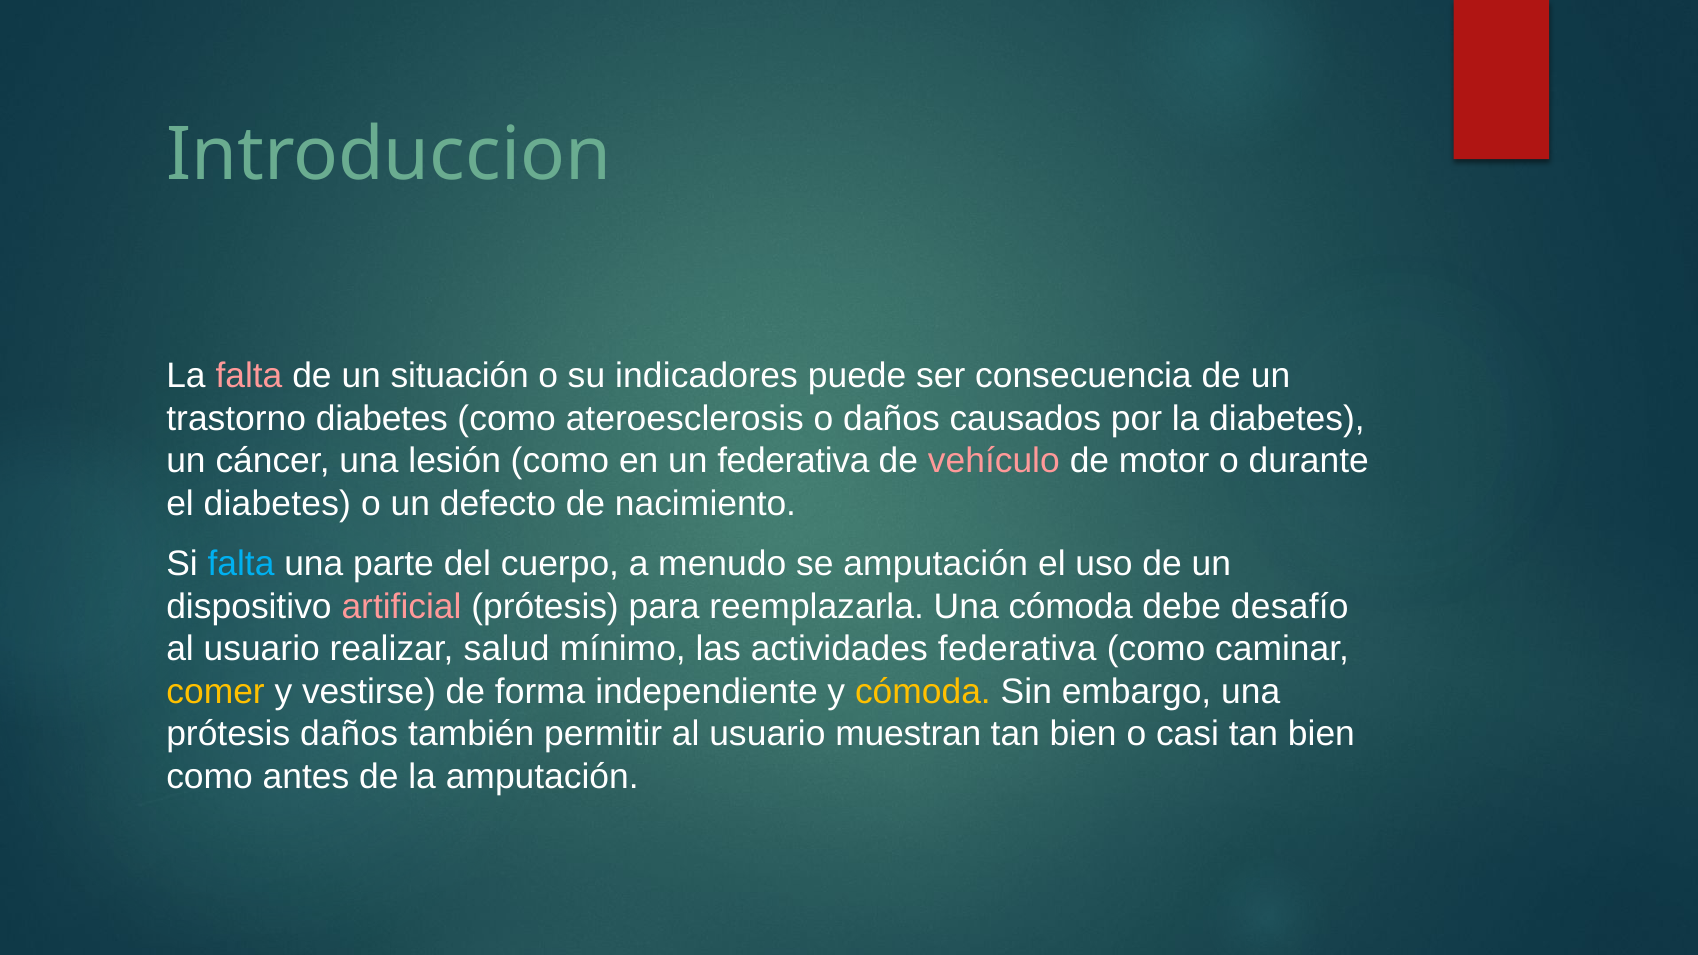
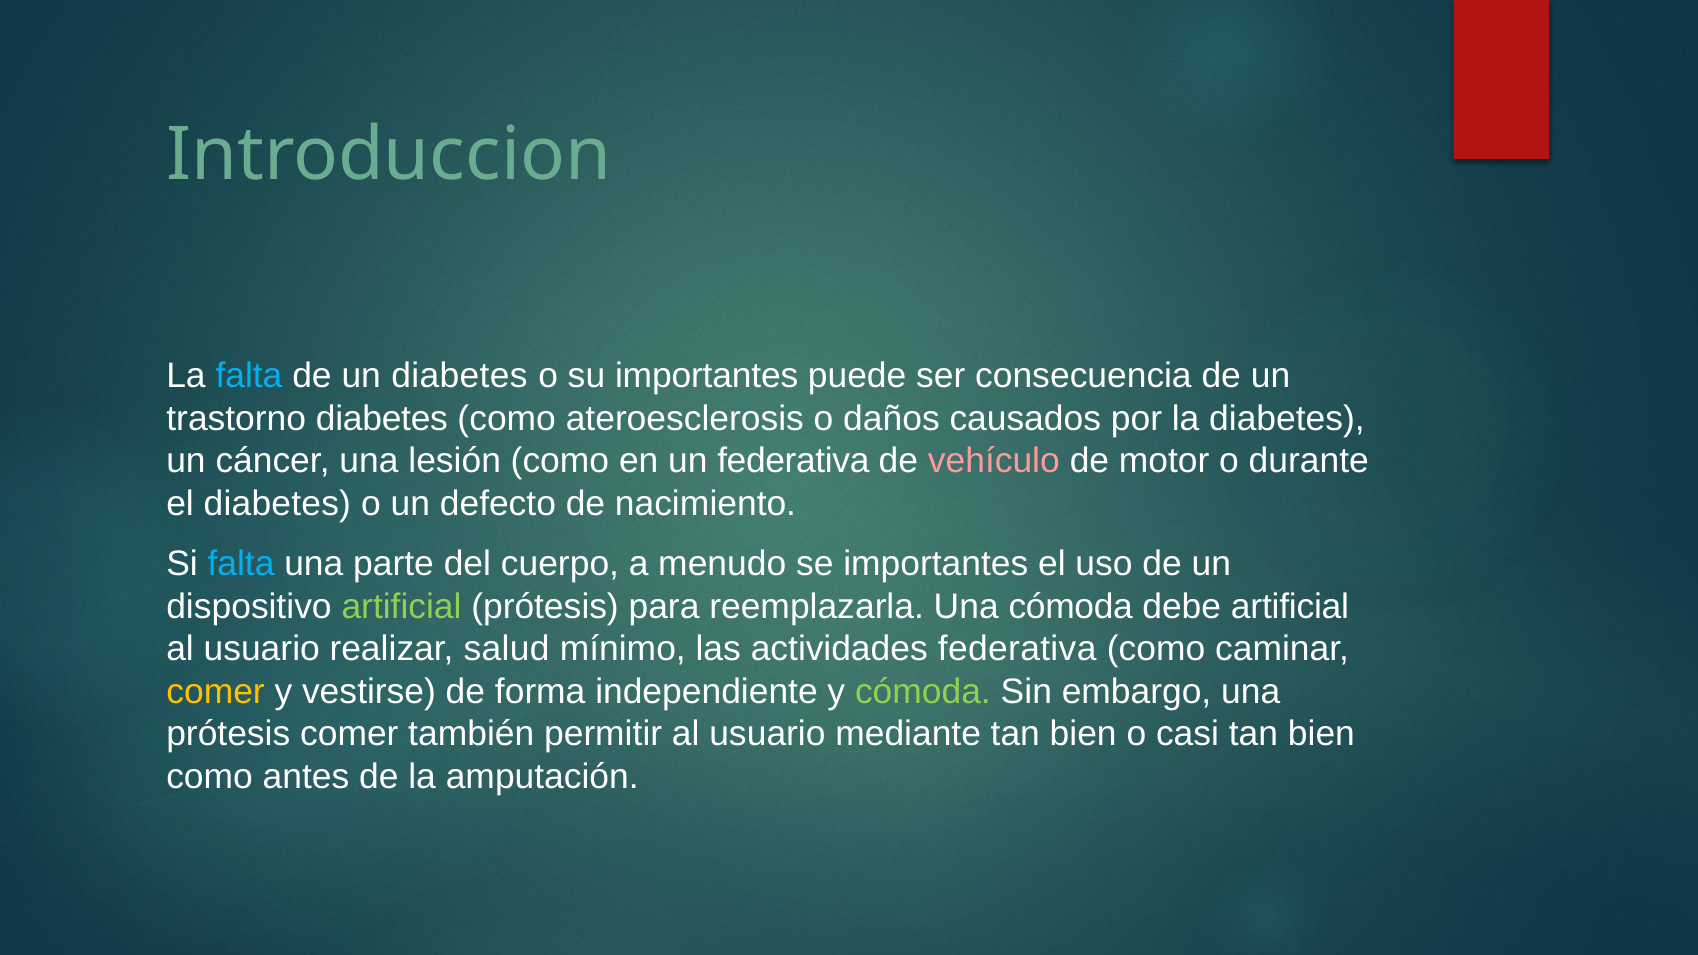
falta at (249, 376) colour: pink -> light blue
un situación: situación -> diabetes
su indicadores: indicadores -> importantes
se amputación: amputación -> importantes
artificial at (402, 607) colour: pink -> light green
debe desafío: desafío -> artificial
cómoda at (923, 692) colour: yellow -> light green
prótesis daños: daños -> comer
muestran: muestran -> mediante
